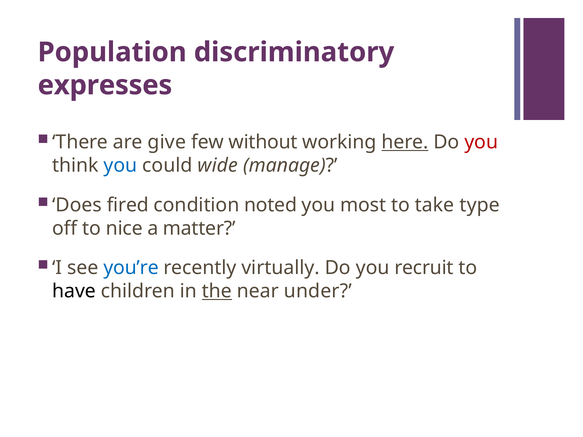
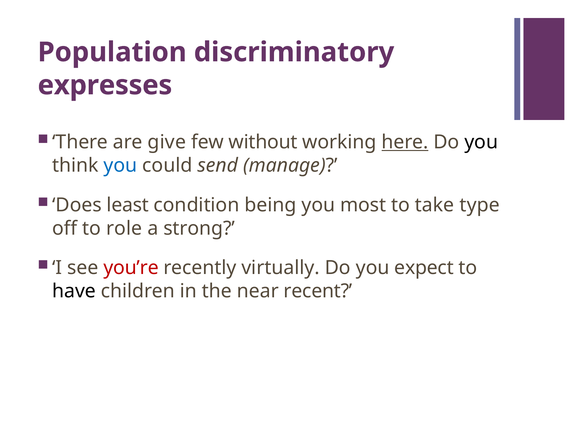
you at (481, 142) colour: red -> black
wide: wide -> send
fired: fired -> least
noted: noted -> being
nice: nice -> role
matter: matter -> strong
you’re colour: blue -> red
recruit: recruit -> expect
the underline: present -> none
under: under -> recent
